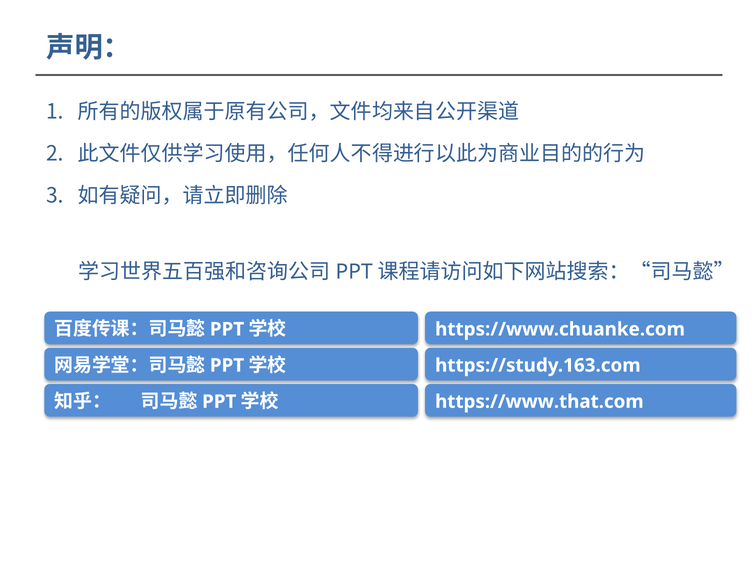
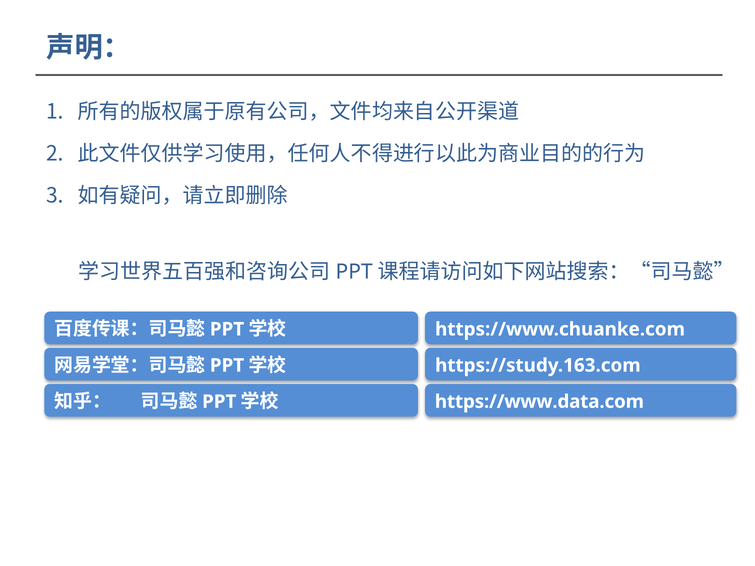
https://www.that.com: https://www.that.com -> https://www.data.com
